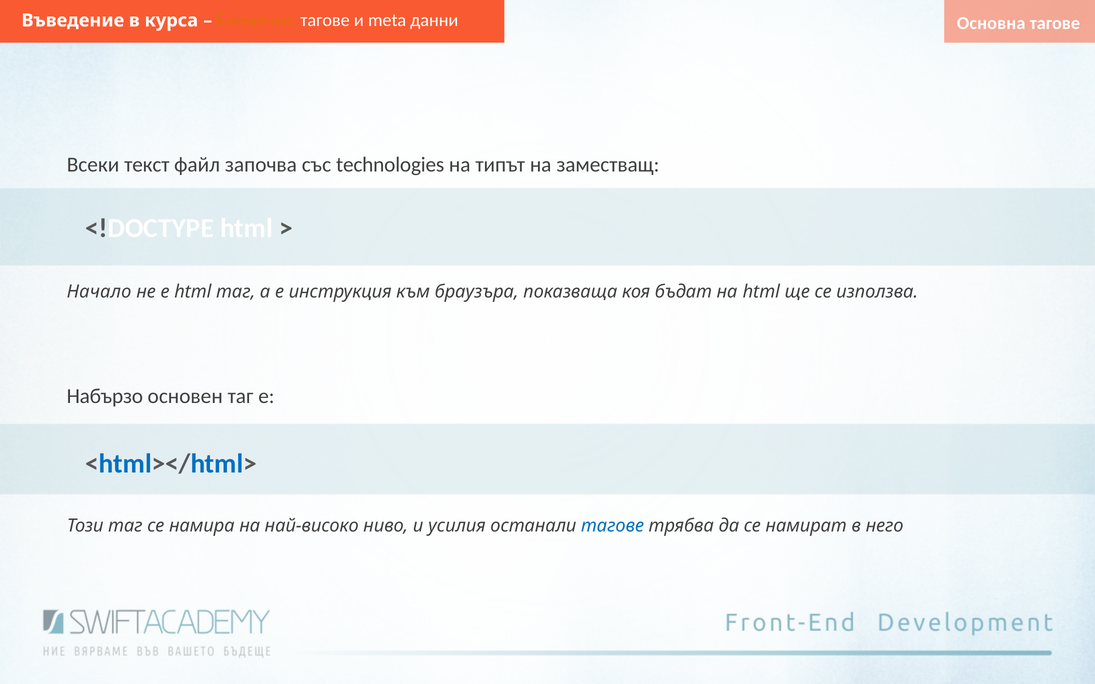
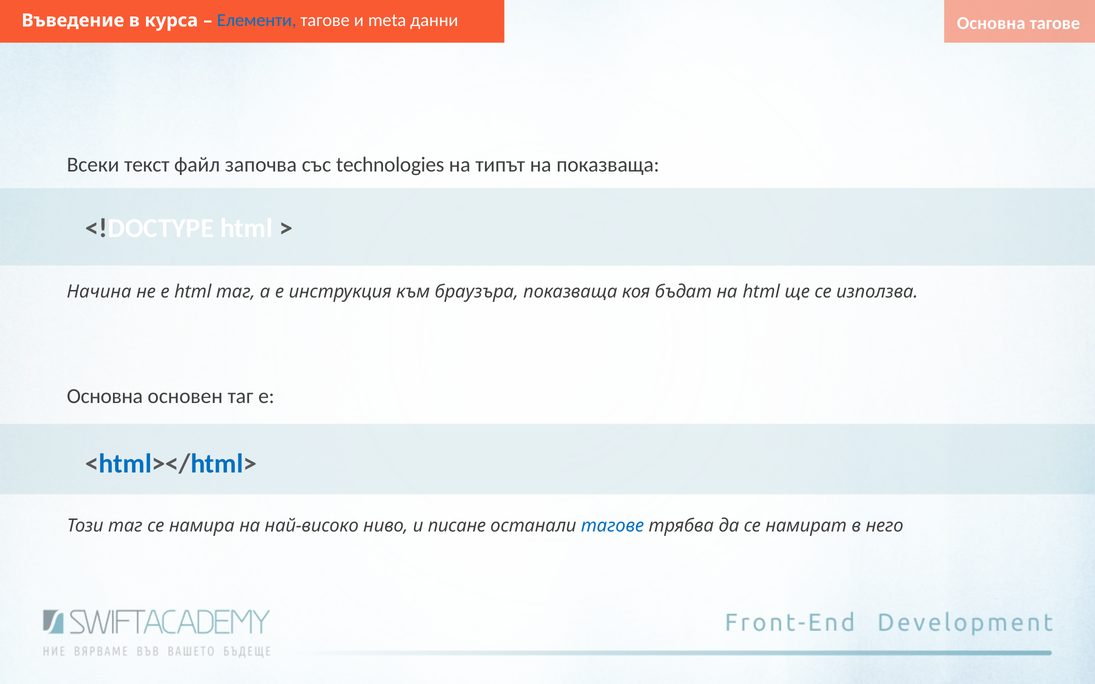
Елементи colour: orange -> blue
на заместващ: заместващ -> показваща
Начало: Начало -> Начина
Набързо at (105, 396): Набързо -> Основна
усилия: усилия -> писане
